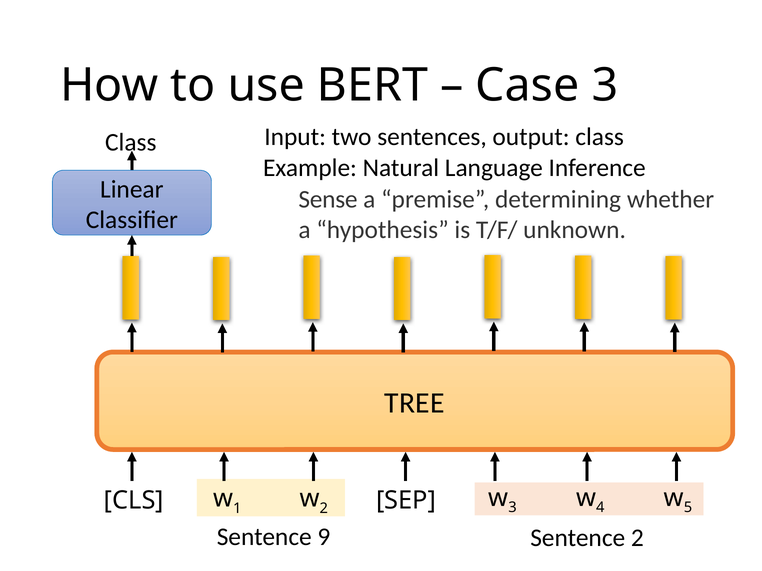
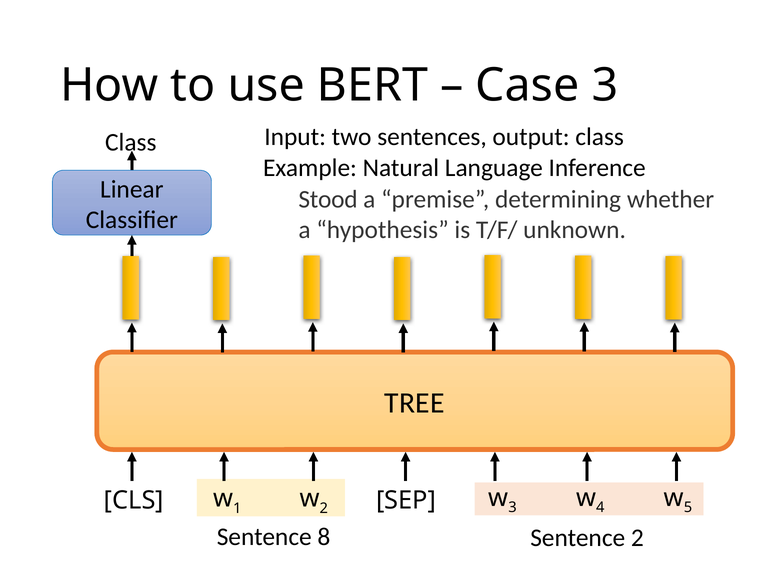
Sense: Sense -> Stood
9: 9 -> 8
